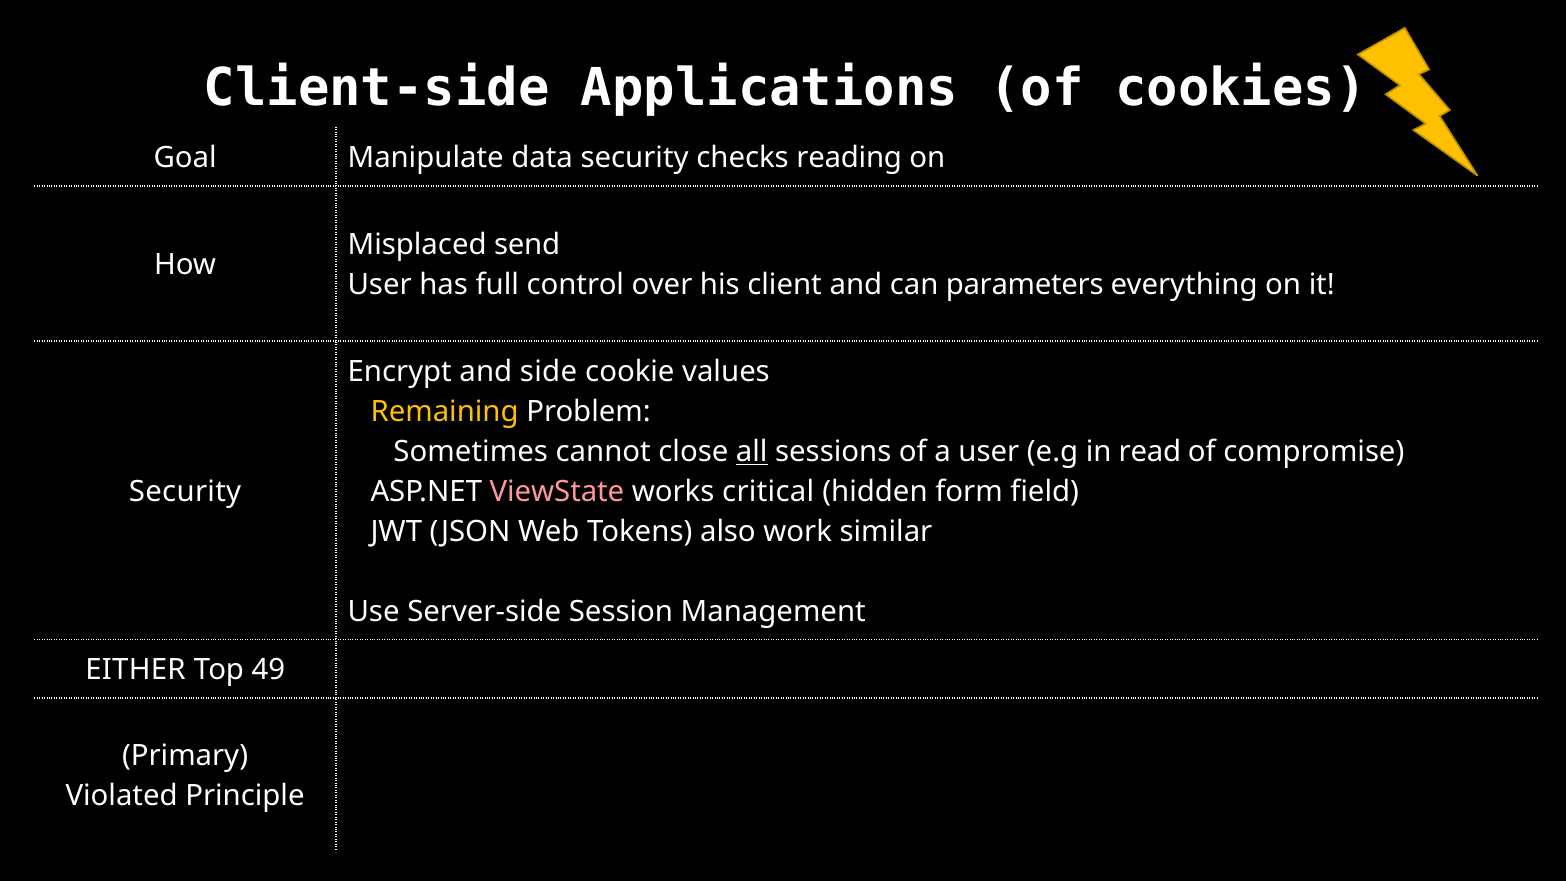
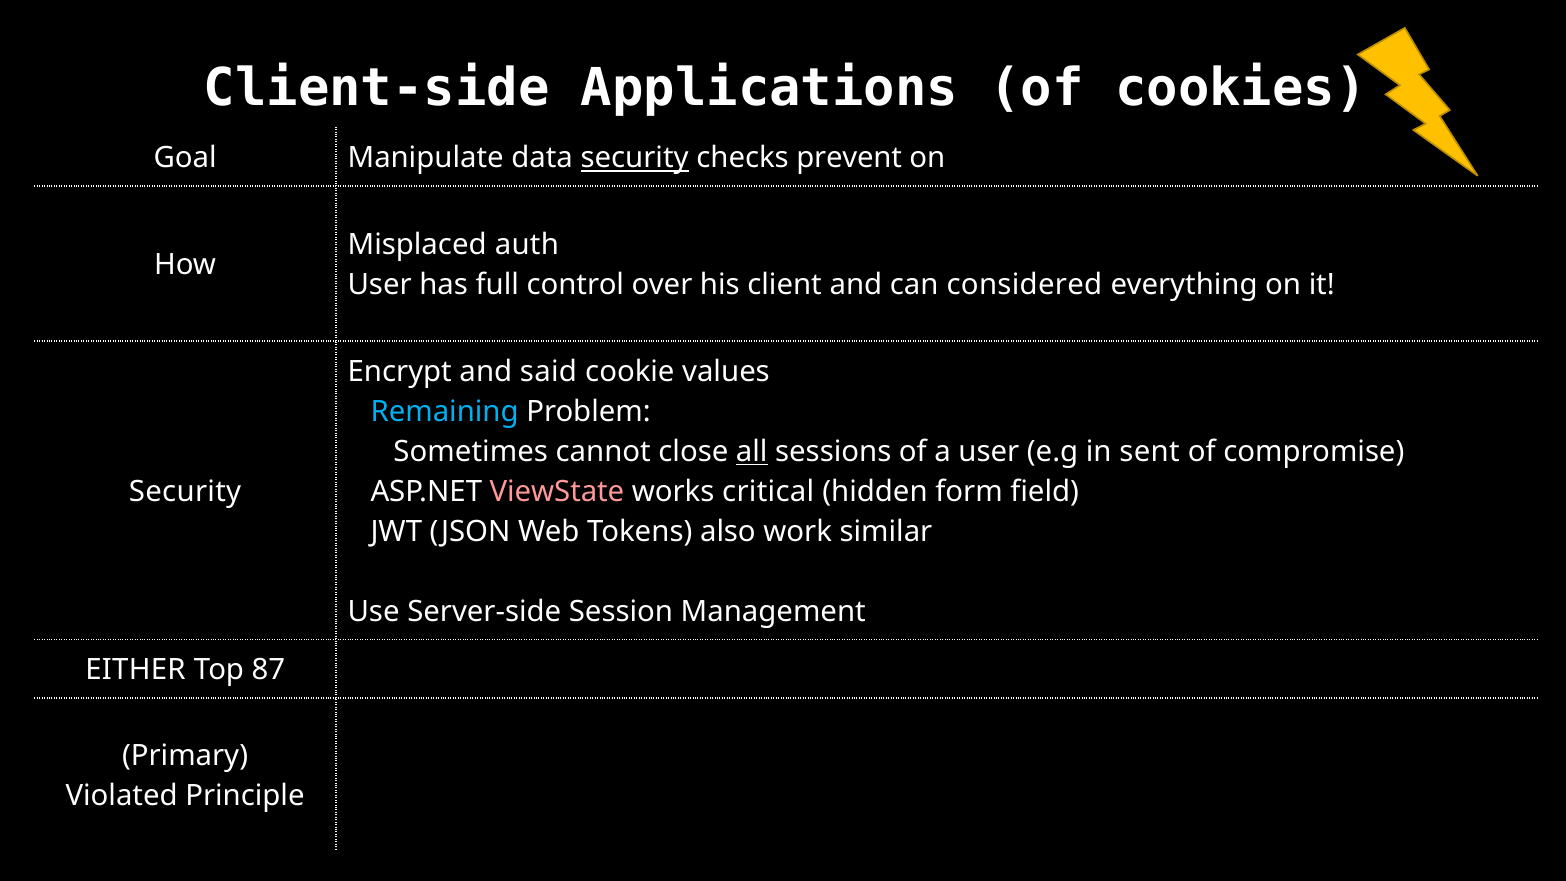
security at (635, 158) underline: none -> present
reading: reading -> prevent
send: send -> auth
parameters: parameters -> considered
side: side -> said
Remaining colour: yellow -> light blue
read: read -> sent
49: 49 -> 87
